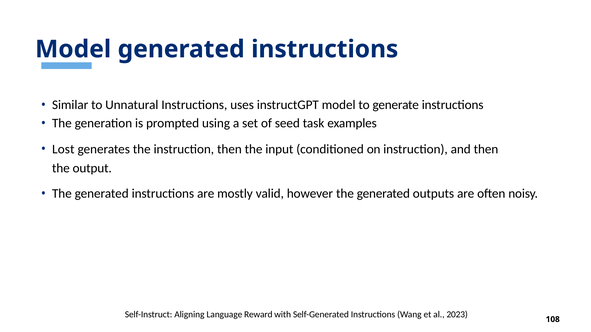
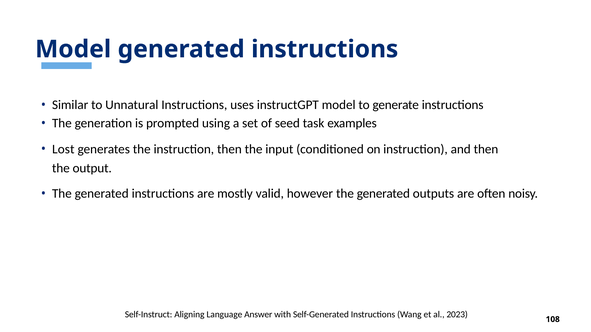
Reward: Reward -> Answer
